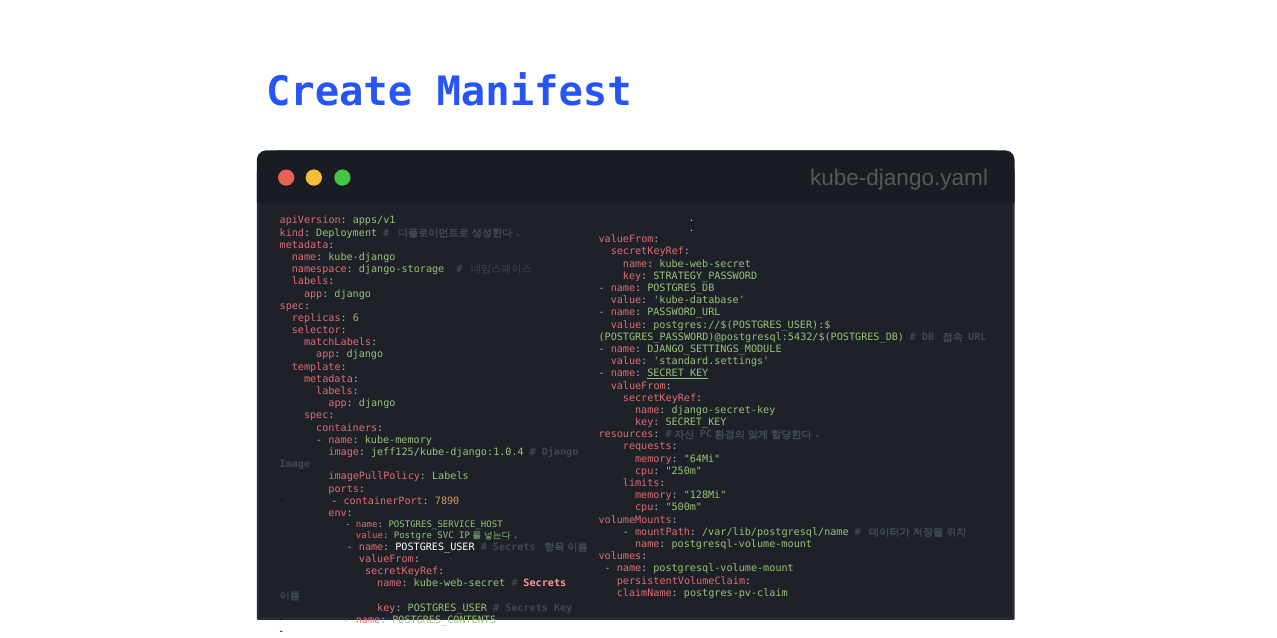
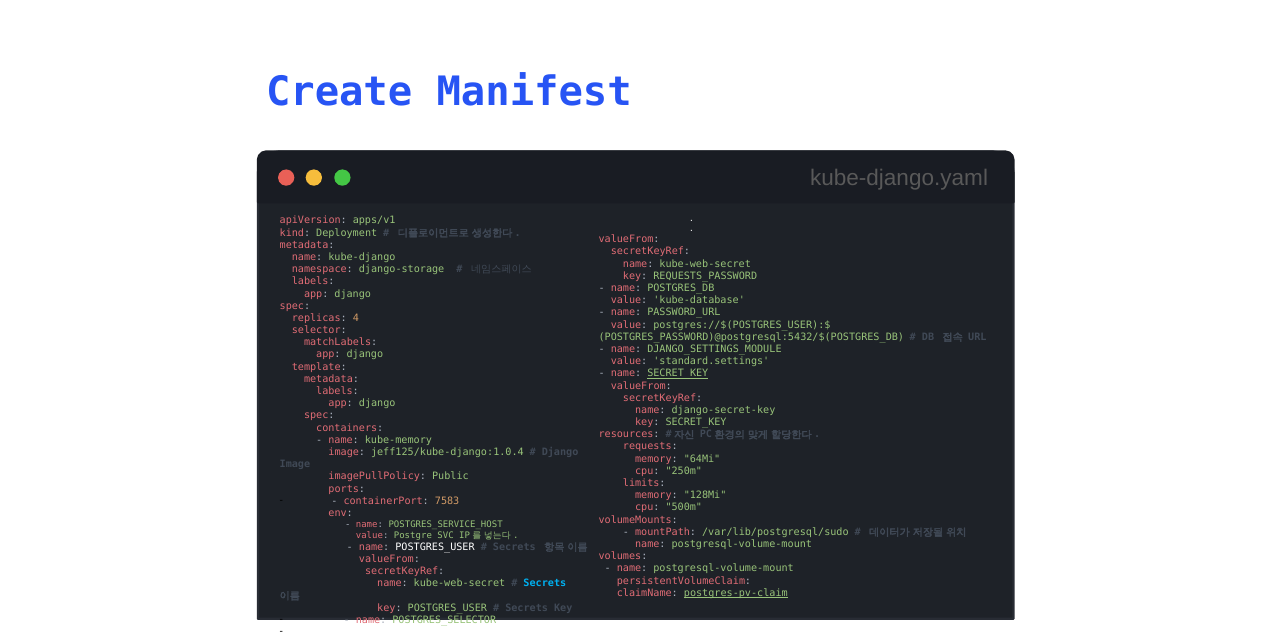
STRATEGY_PASSWORD: STRATEGY_PASSWORD -> REQUESTS_PASSWORD
6: 6 -> 4
imagePullPolicy Labels: Labels -> Public
7890: 7890 -> 7583
/var/lib/postgresql/name: /var/lib/postgresql/name -> /var/lib/postgresql/sudo
Secrets at (545, 584) colour: pink -> light blue
postgres-pv-claim underline: none -> present
POSTGRES_CONTENTS: POSTGRES_CONTENTS -> POSTGRES_SELECTOR
